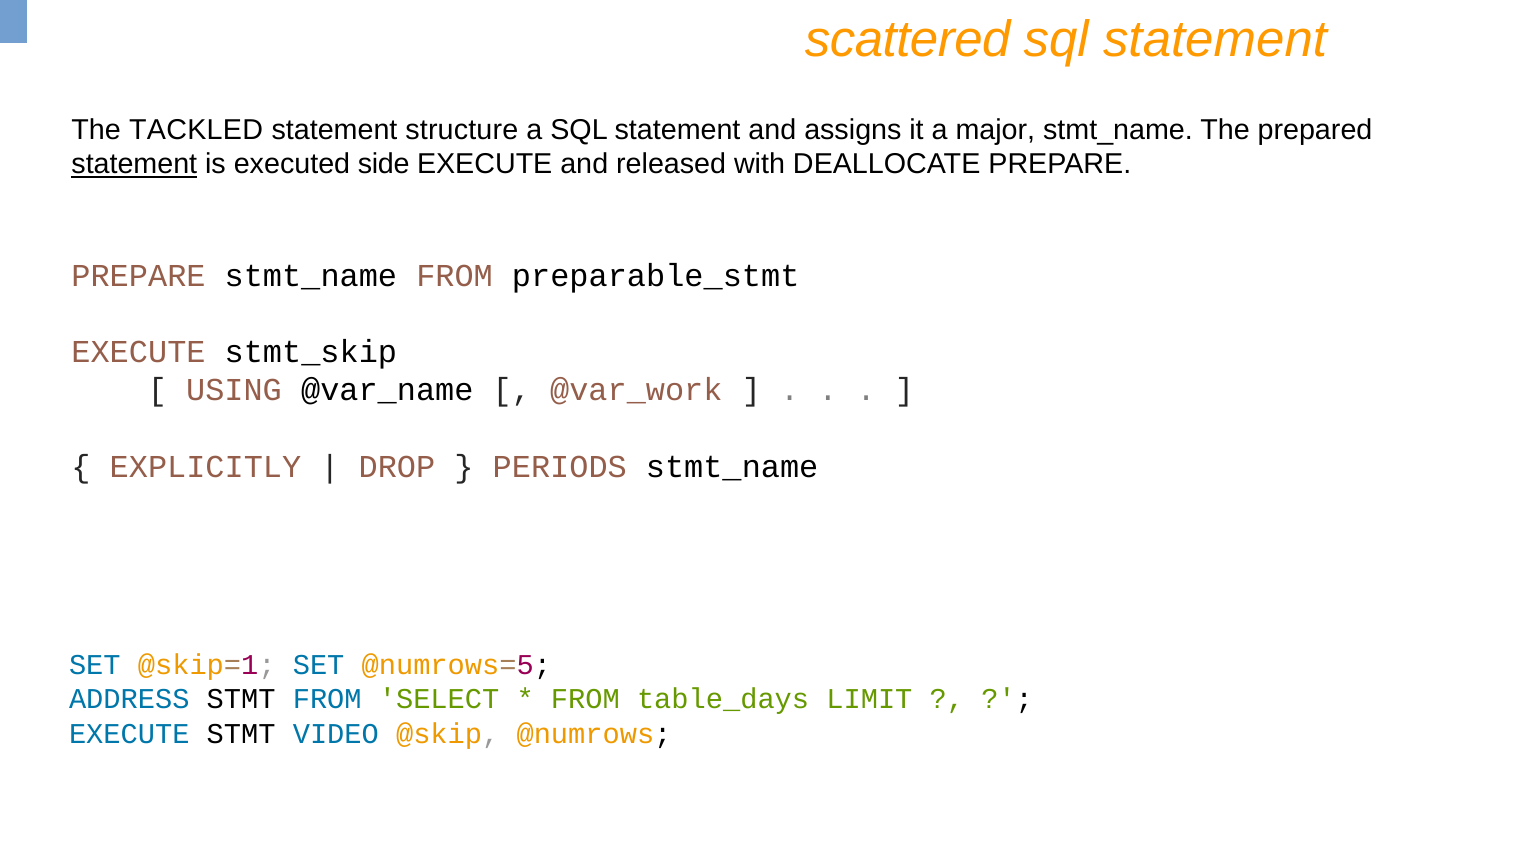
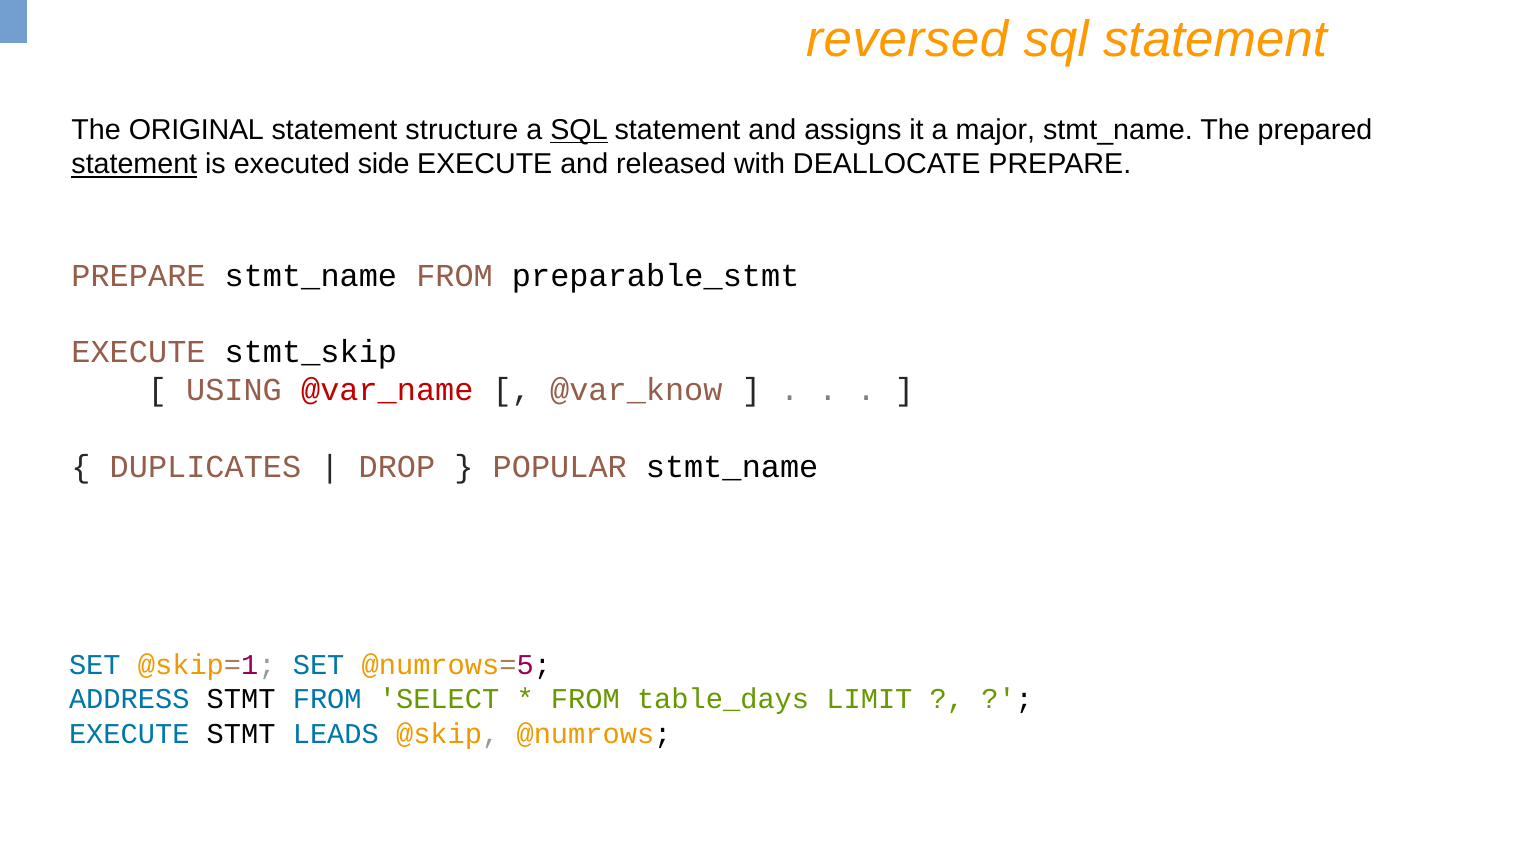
scattered: scattered -> reversed
TACKLED: TACKLED -> ORIGINAL
SQL at (579, 130) underline: none -> present
@var_name colour: black -> red
@var_work: @var_work -> @var_know
EXPLICITLY: EXPLICITLY -> DUPLICATES
PERIODS: PERIODS -> POPULAR
VIDEO: VIDEO -> LEADS
